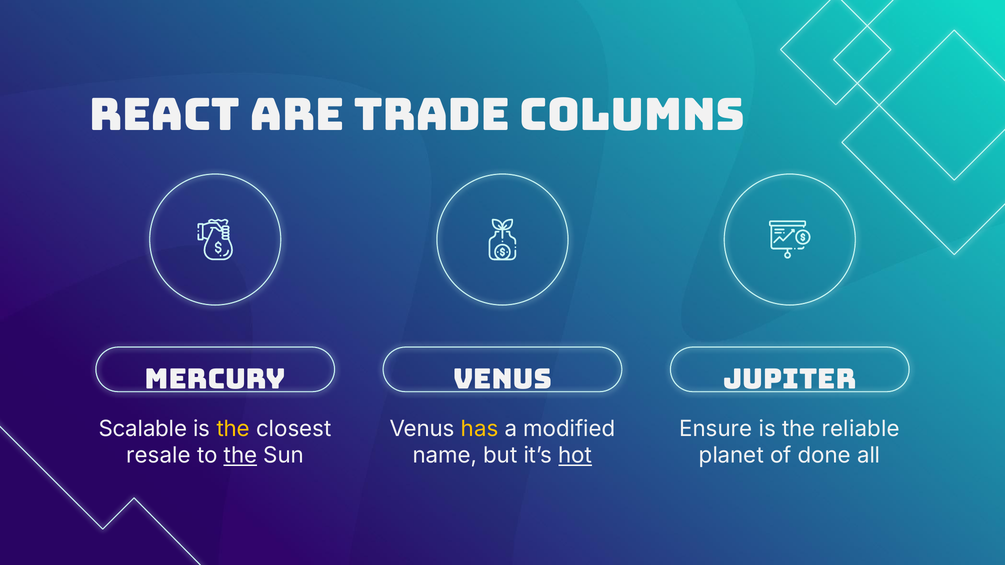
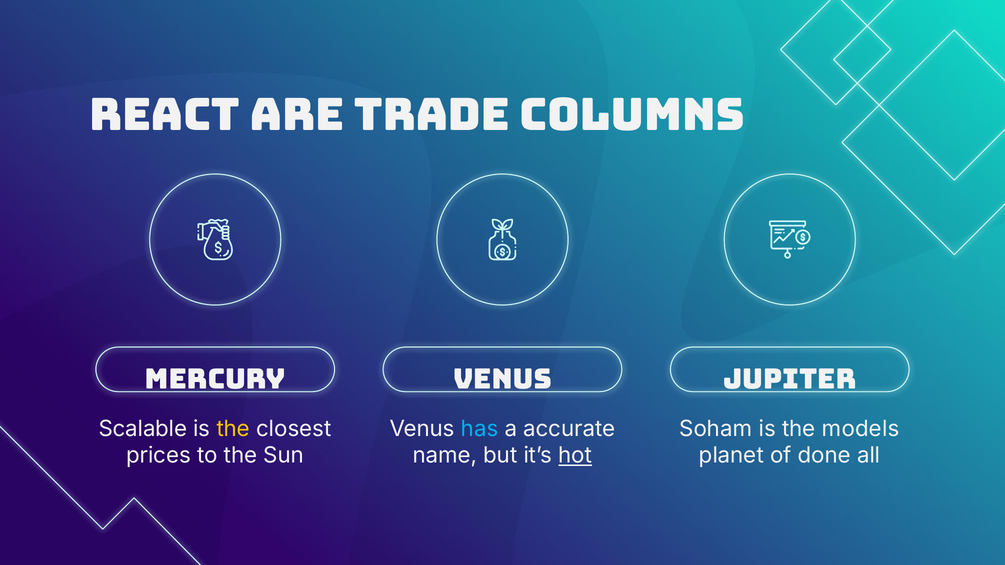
has colour: yellow -> light blue
modified: modified -> accurate
Ensure: Ensure -> Soham
reliable: reliable -> models
resale: resale -> prices
the at (240, 456) underline: present -> none
